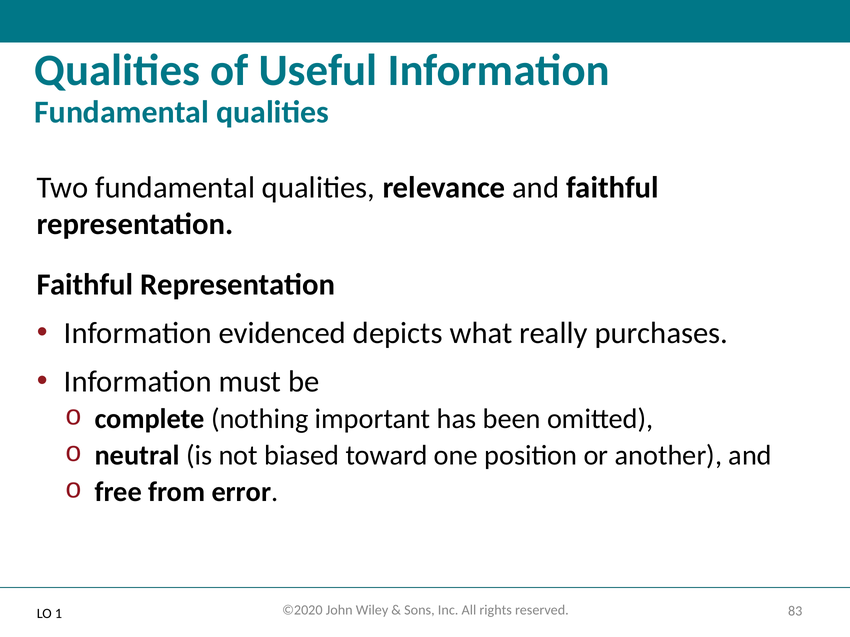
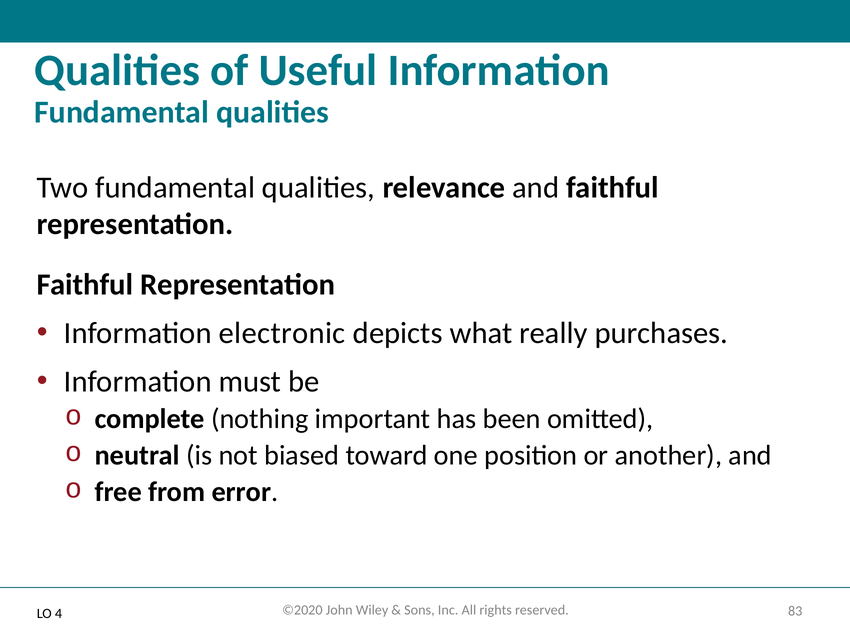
evidenced: evidenced -> electronic
1: 1 -> 4
